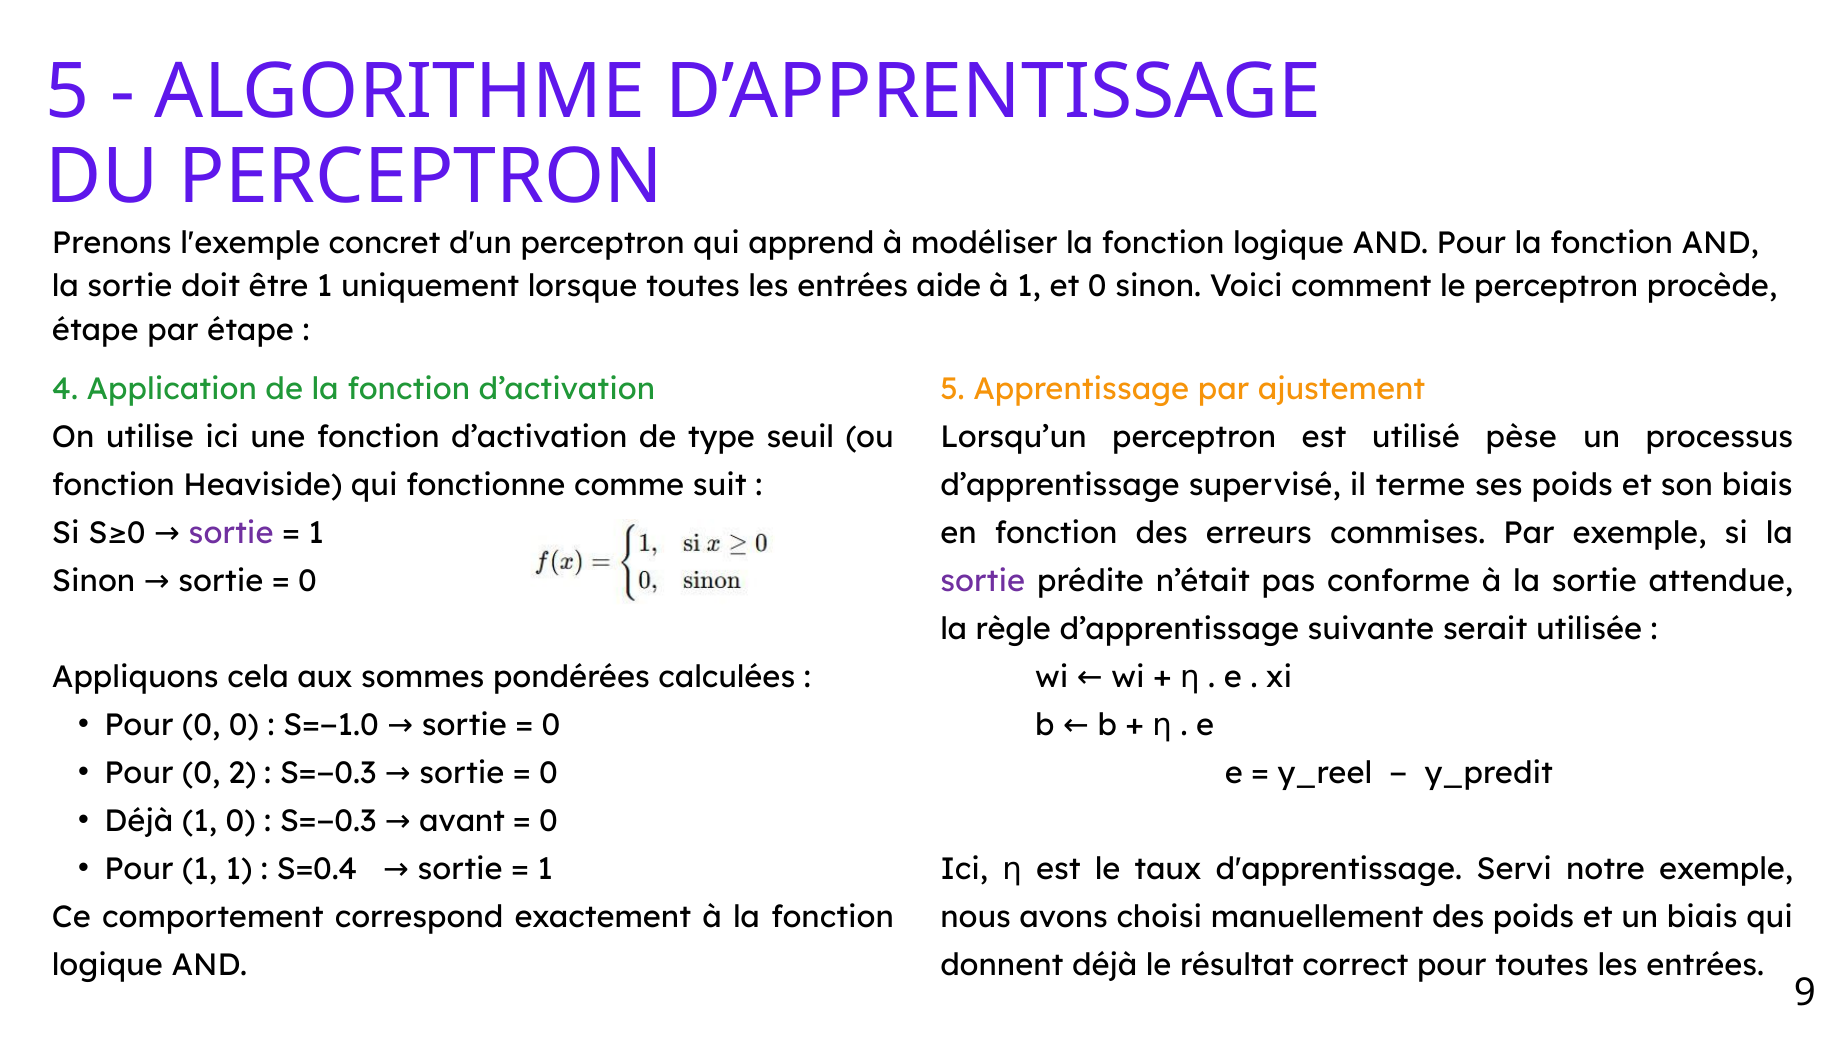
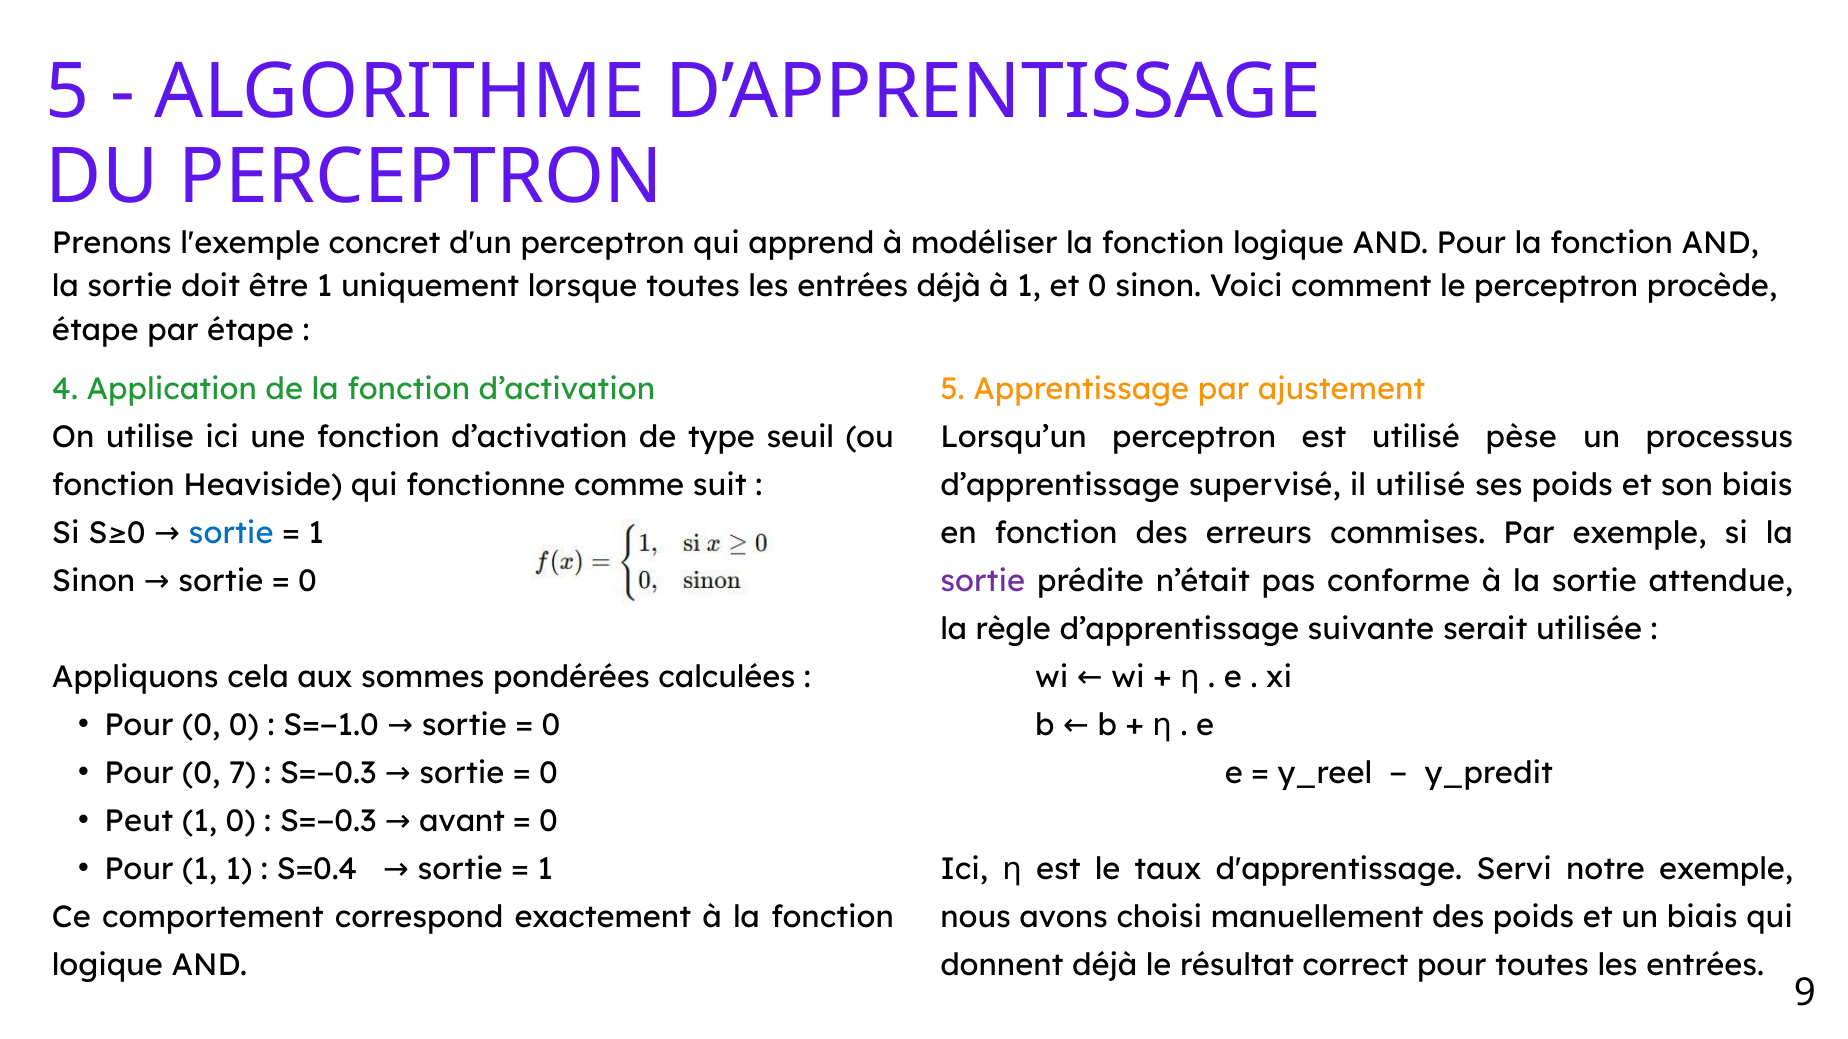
entrées aide: aide -> déjà
il terme: terme -> utilisé
sortie at (231, 533) colour: purple -> blue
2: 2 -> 7
Déjà at (139, 822): Déjà -> Peut
